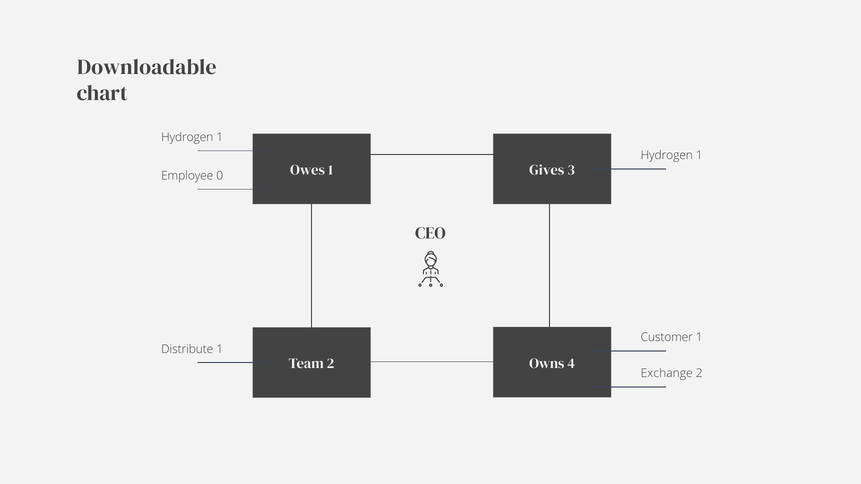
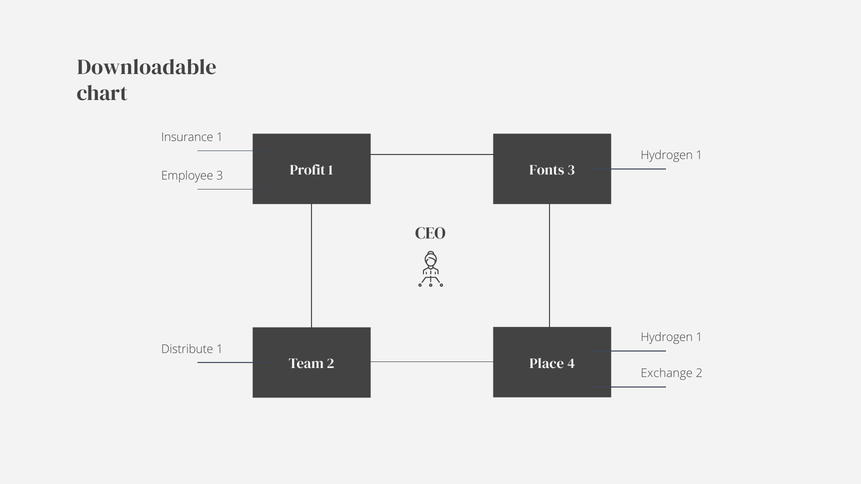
Hydrogen at (187, 137): Hydrogen -> Insurance
Owes: Owes -> Profit
Gives: Gives -> Fonts
Employee 0: 0 -> 3
Customer at (667, 338): Customer -> Hydrogen
Owns: Owns -> Place
